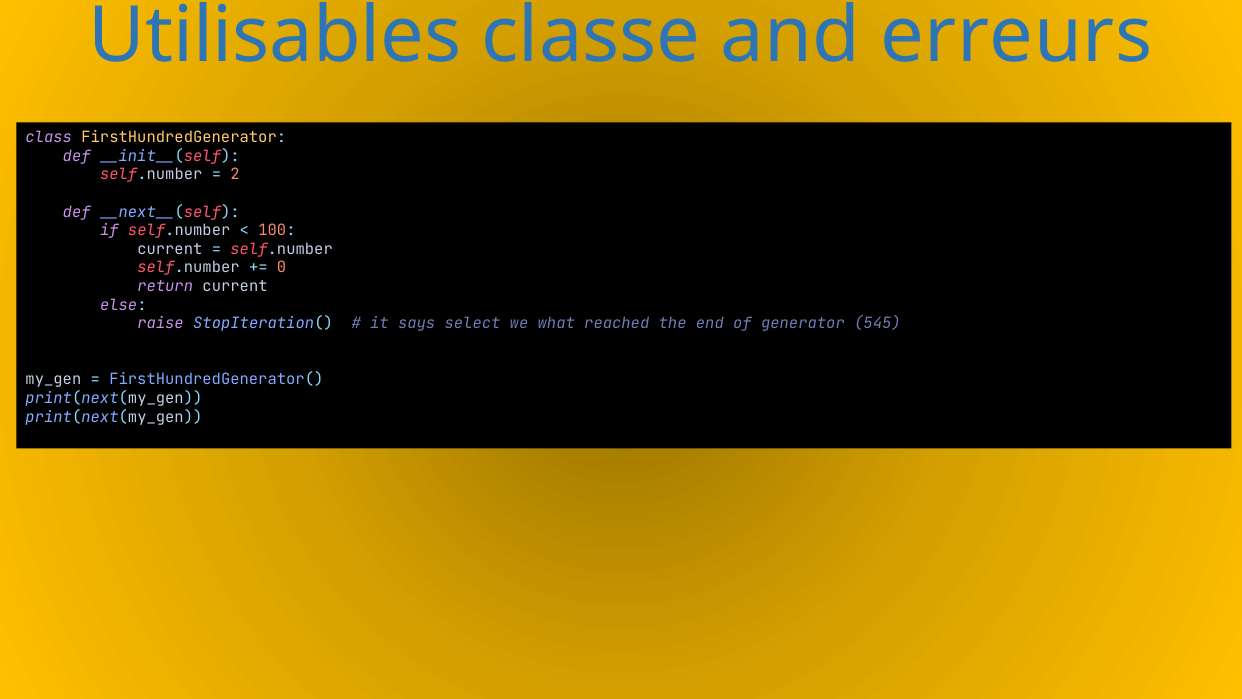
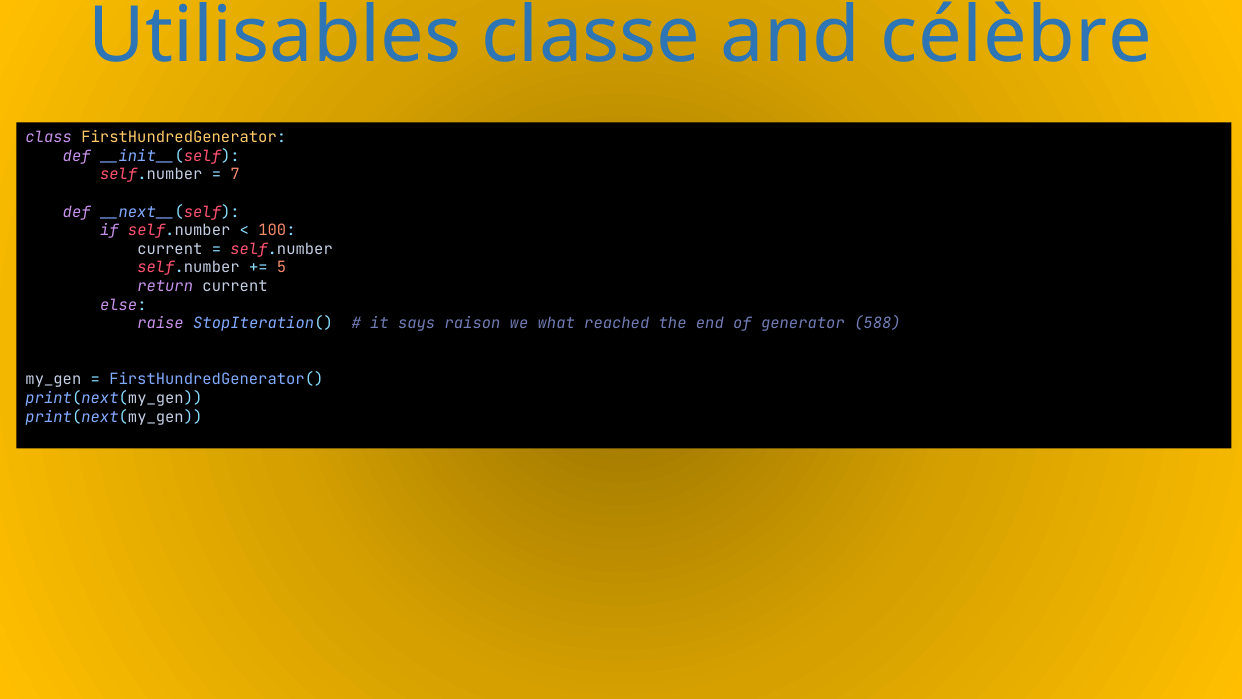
erreurs: erreurs -> célèbre
2: 2 -> 7
0: 0 -> 5
select: select -> raison
545: 545 -> 588
